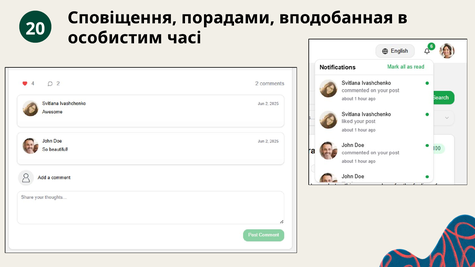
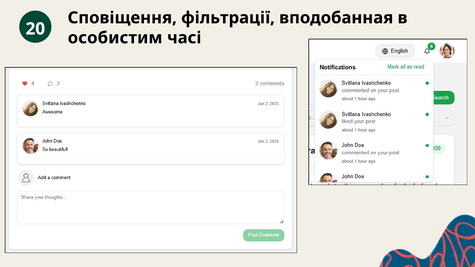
порадами: порадами -> фільтрації
